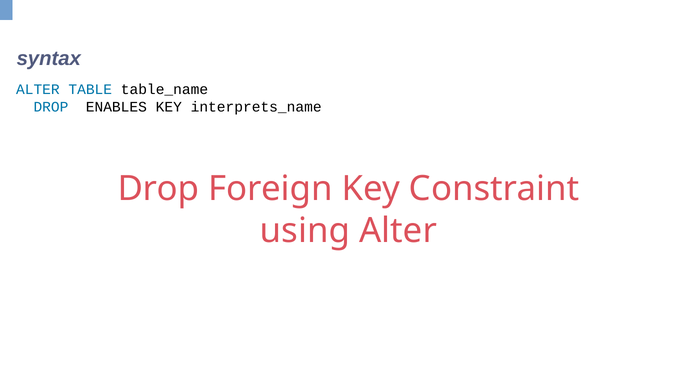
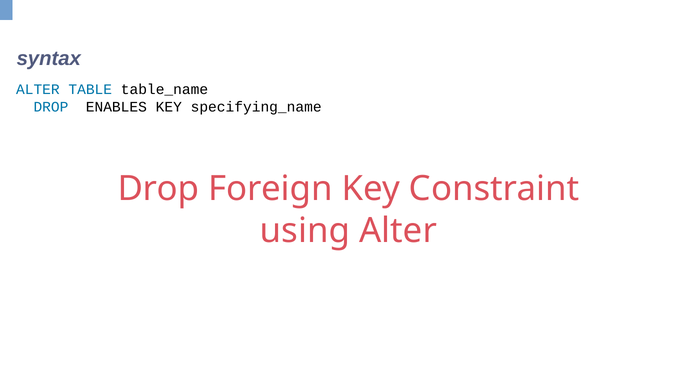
interprets_name: interprets_name -> specifying_name
